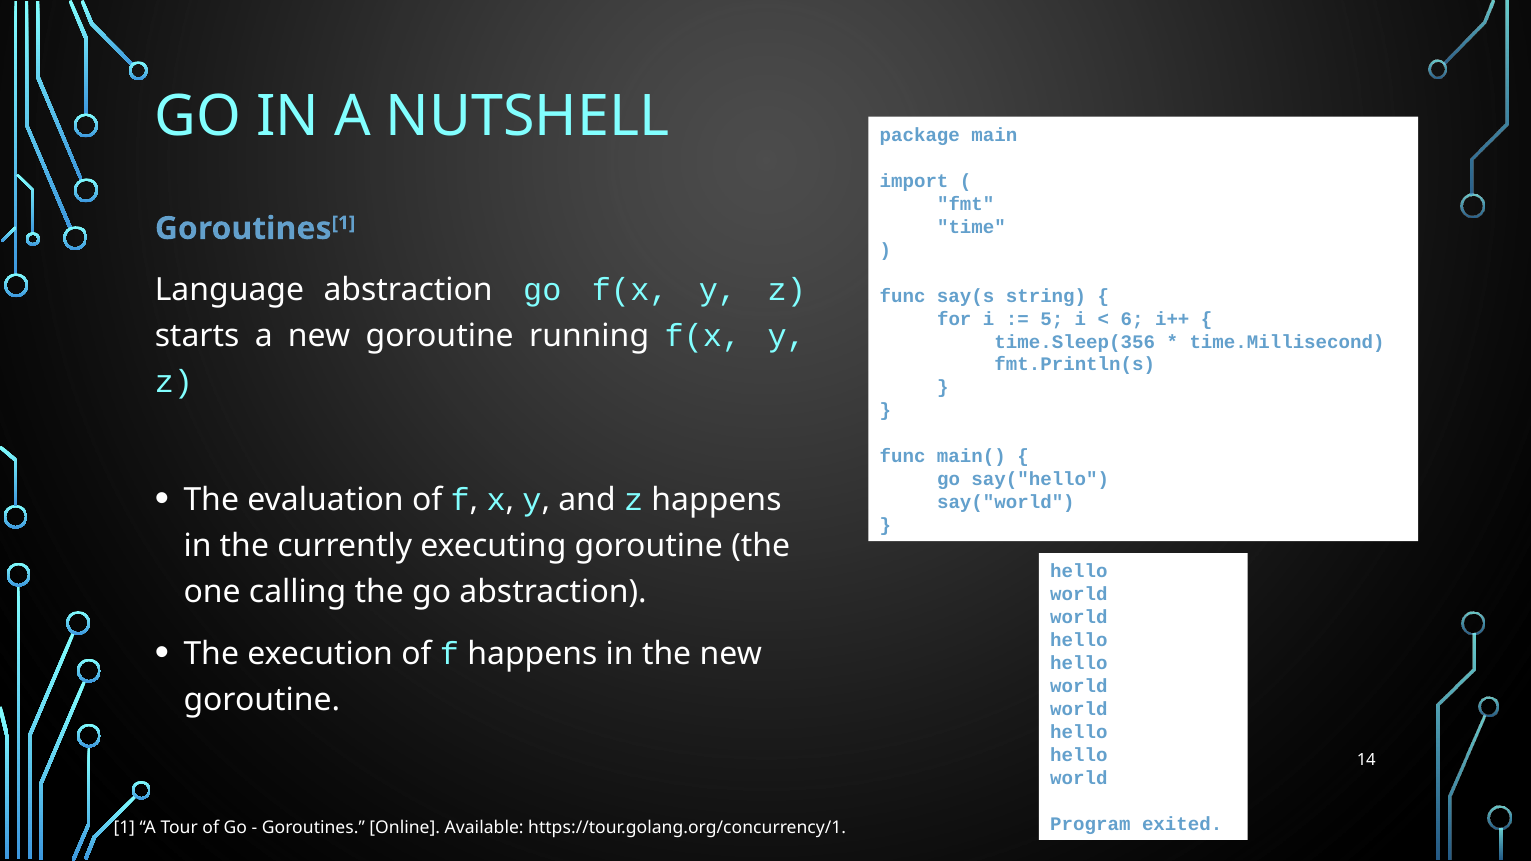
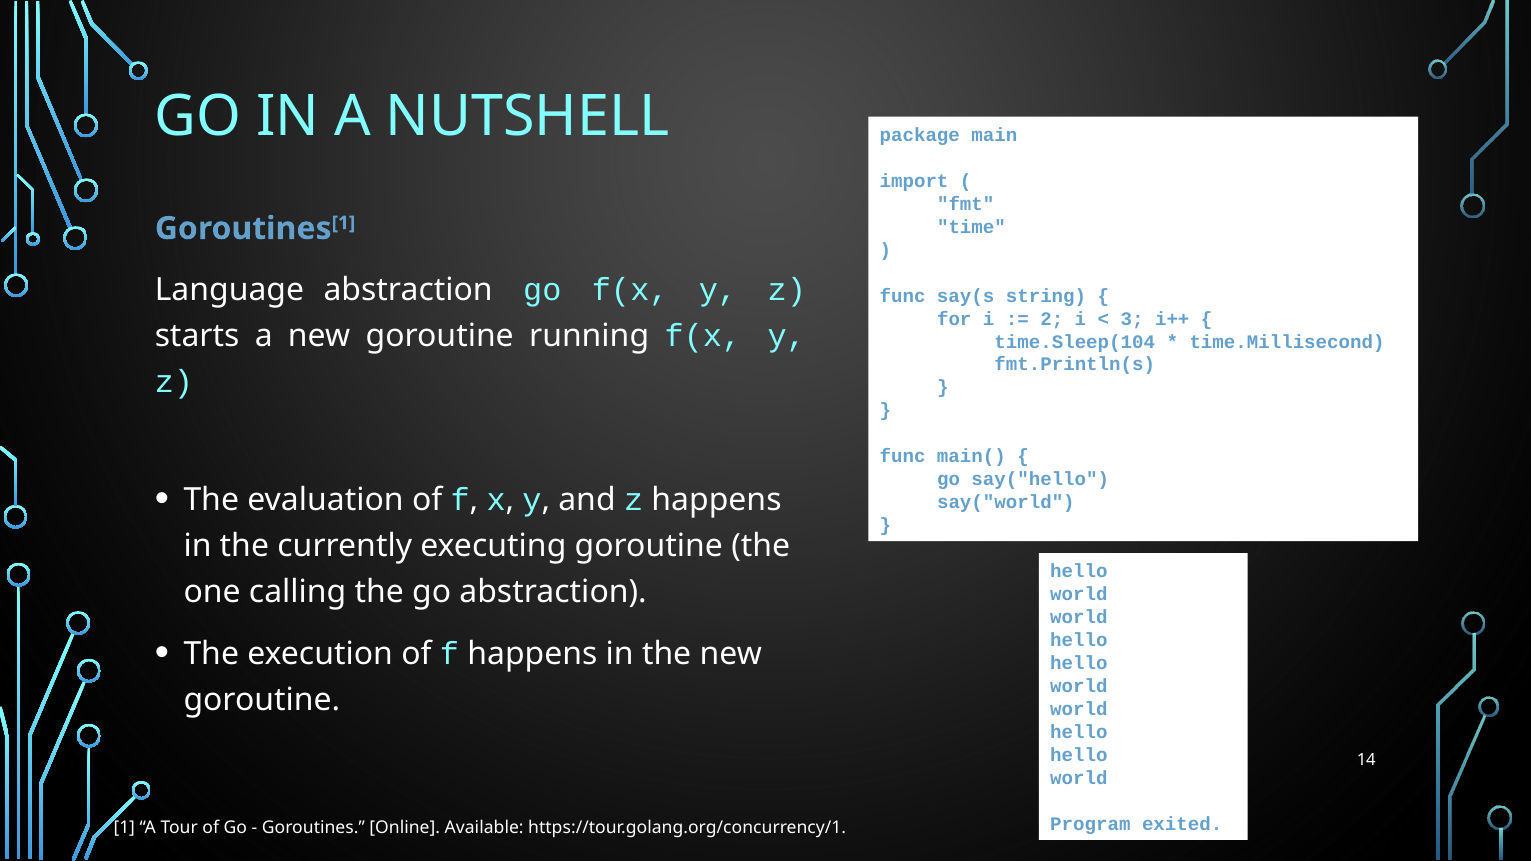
5: 5 -> 2
6: 6 -> 3
time.Sleep(356: time.Sleep(356 -> time.Sleep(104
